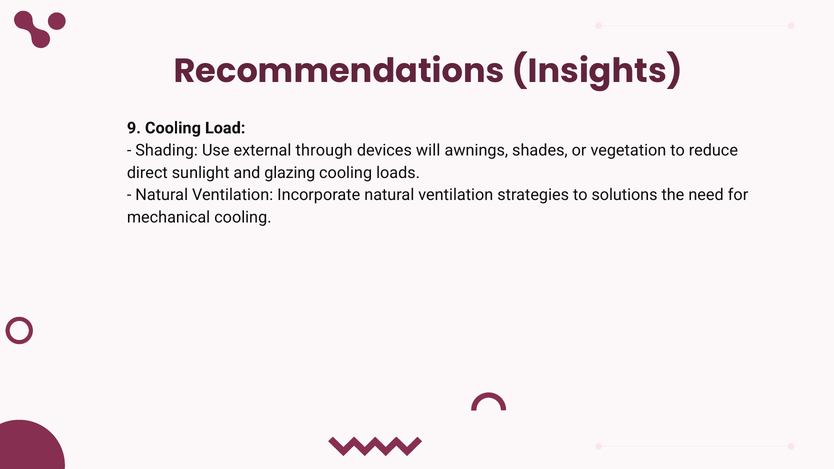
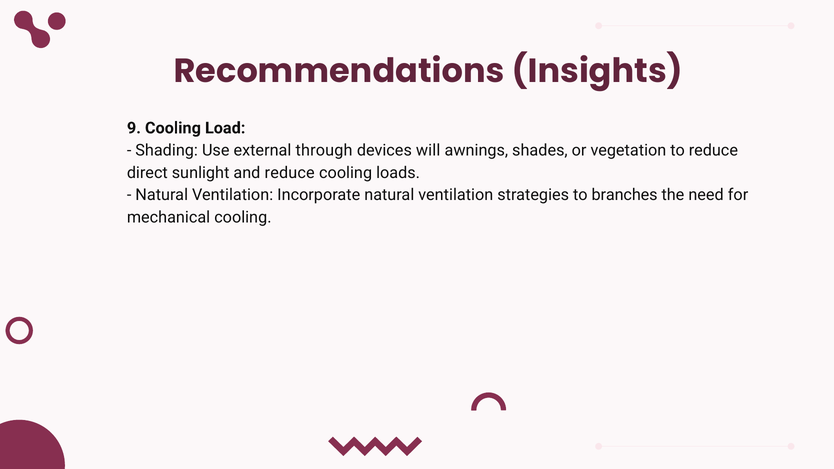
and glazing: glazing -> reduce
solutions: solutions -> branches
